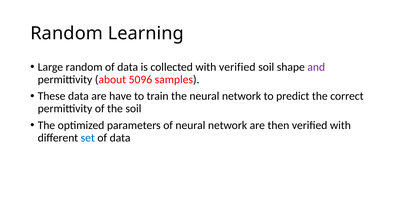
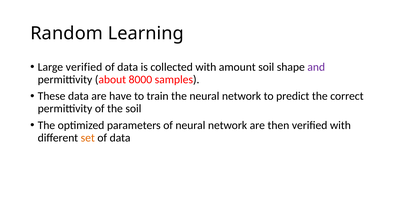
Large random: random -> verified
with verified: verified -> amount
5096: 5096 -> 8000
set colour: blue -> orange
